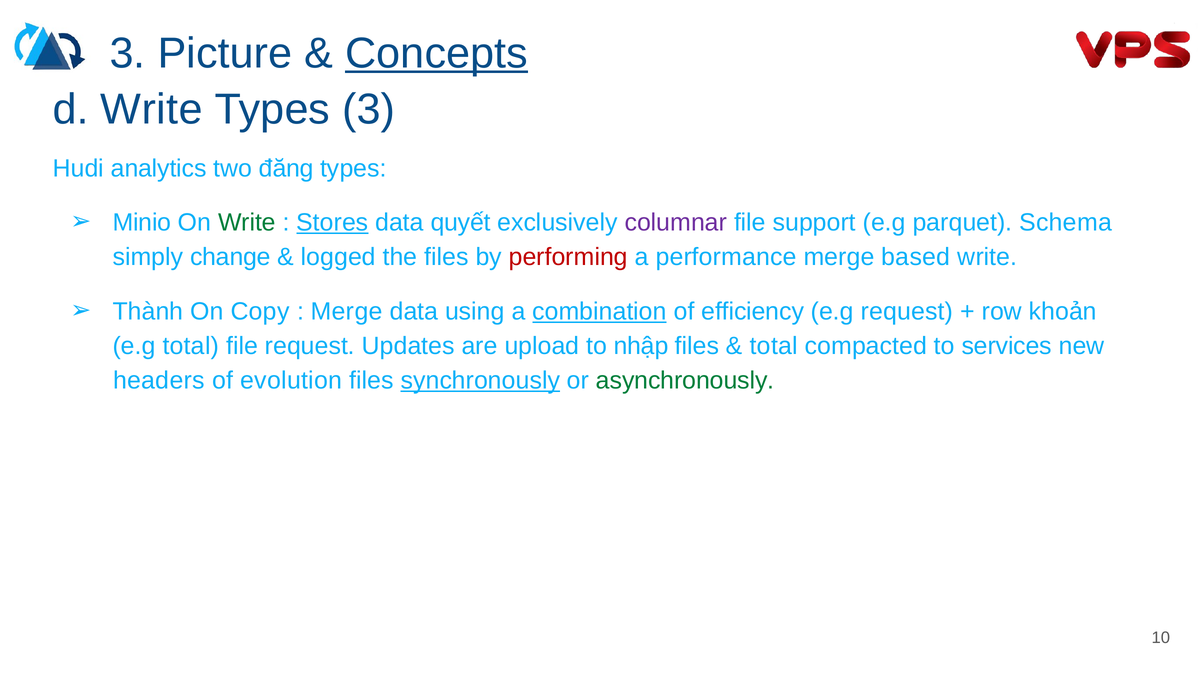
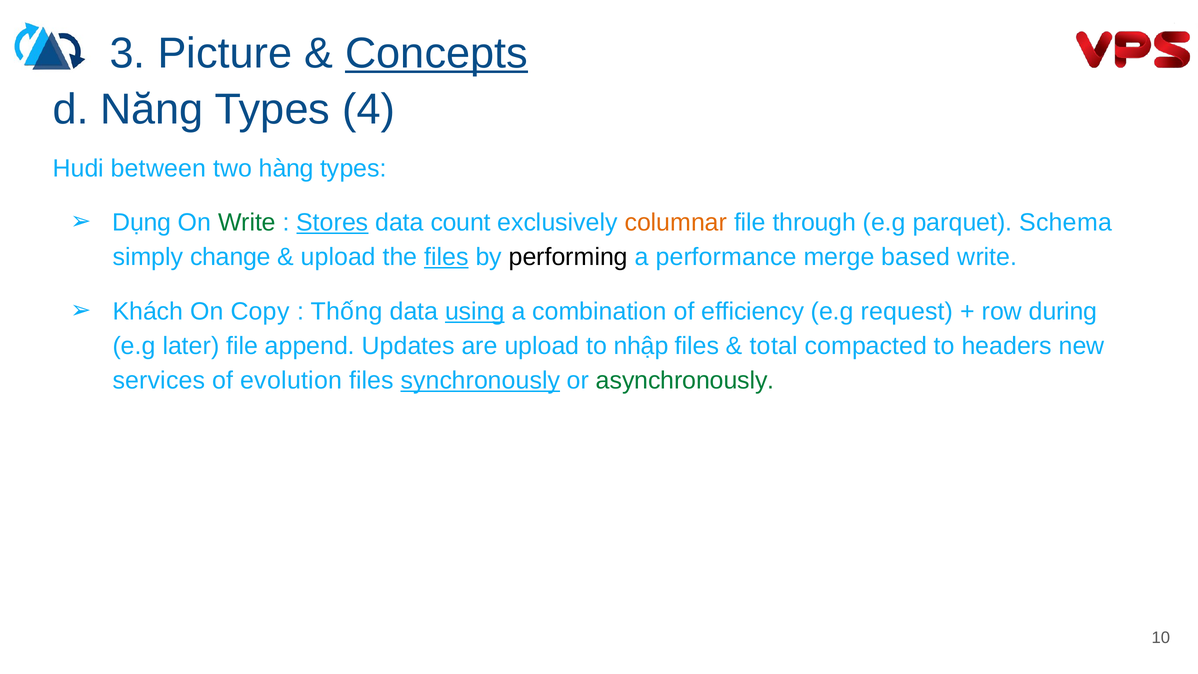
d Write: Write -> Năng
Types 3: 3 -> 4
analytics: analytics -> between
đăng: đăng -> hàng
Minio: Minio -> Dụng
quyết: quyết -> count
columnar colour: purple -> orange
support: support -> through
logged at (338, 257): logged -> upload
files at (446, 257) underline: none -> present
performing colour: red -> black
Thành: Thành -> Khách
Merge at (347, 311): Merge -> Thống
using underline: none -> present
combination underline: present -> none
khoản: khoản -> during
e.g total: total -> later
file request: request -> append
services: services -> headers
headers: headers -> services
